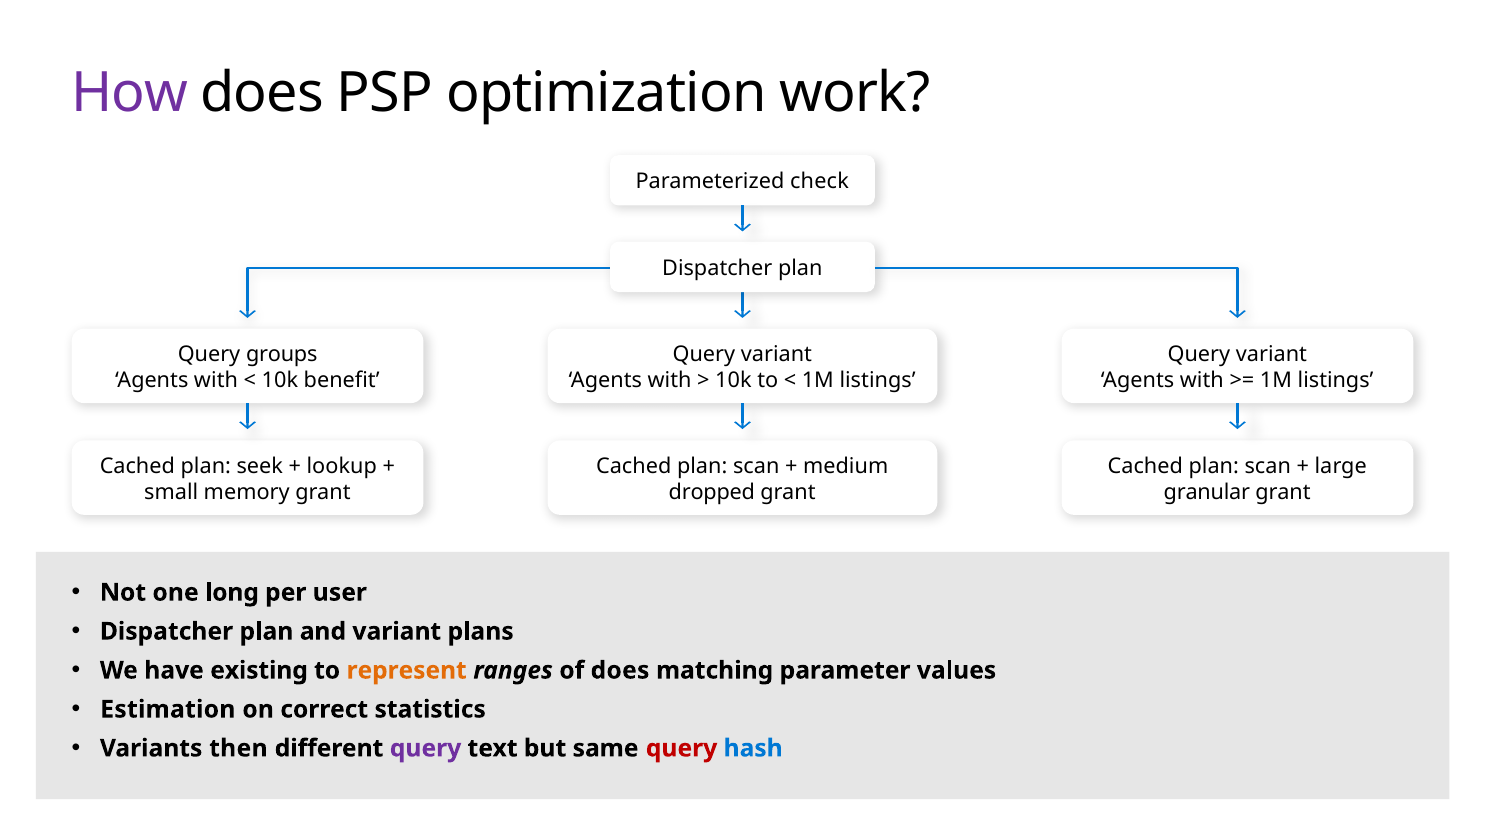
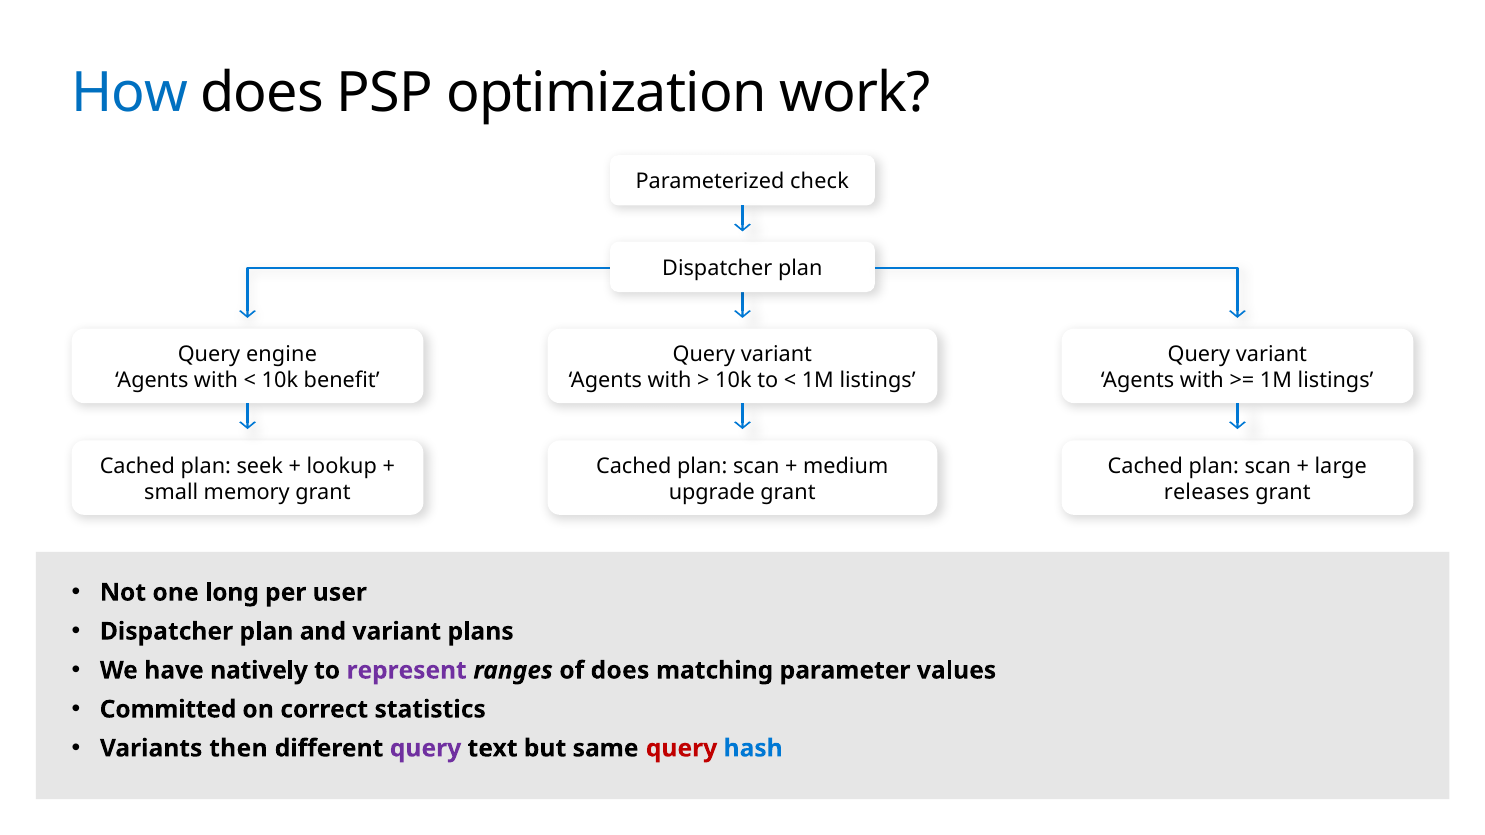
How colour: purple -> blue
groups: groups -> engine
dropped: dropped -> upgrade
granular: granular -> releases
existing: existing -> natively
represent colour: orange -> purple
Estimation: Estimation -> Committed
